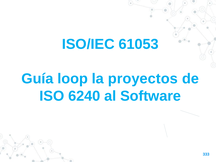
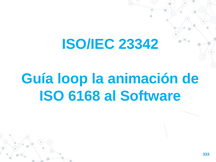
61053: 61053 -> 23342
proyectos: proyectos -> animación
6240: 6240 -> 6168
